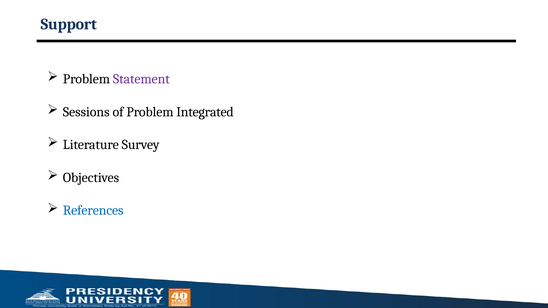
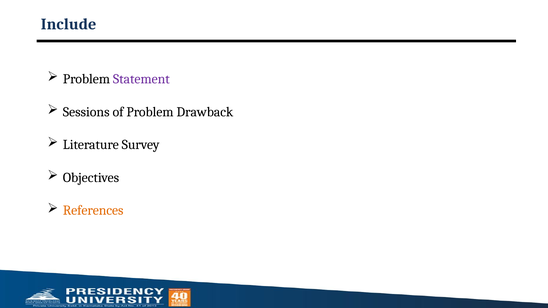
Support: Support -> Include
Integrated: Integrated -> Drawback
References colour: blue -> orange
